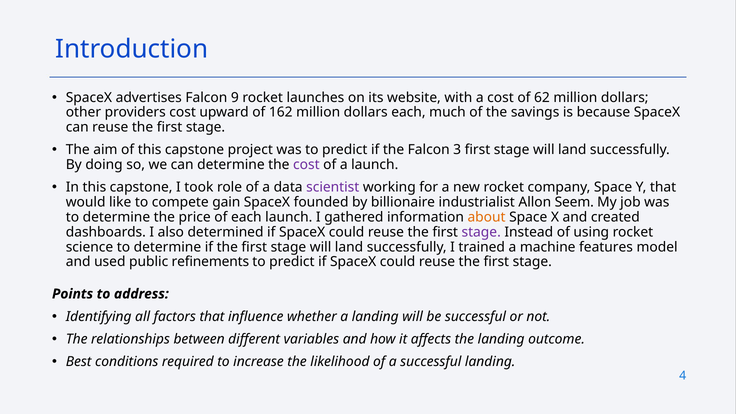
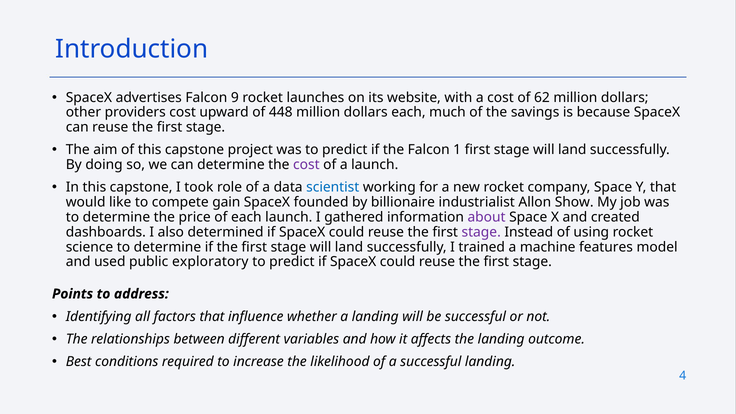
162: 162 -> 448
3: 3 -> 1
scientist colour: purple -> blue
Seem: Seem -> Show
about colour: orange -> purple
refinements: refinements -> exploratory
